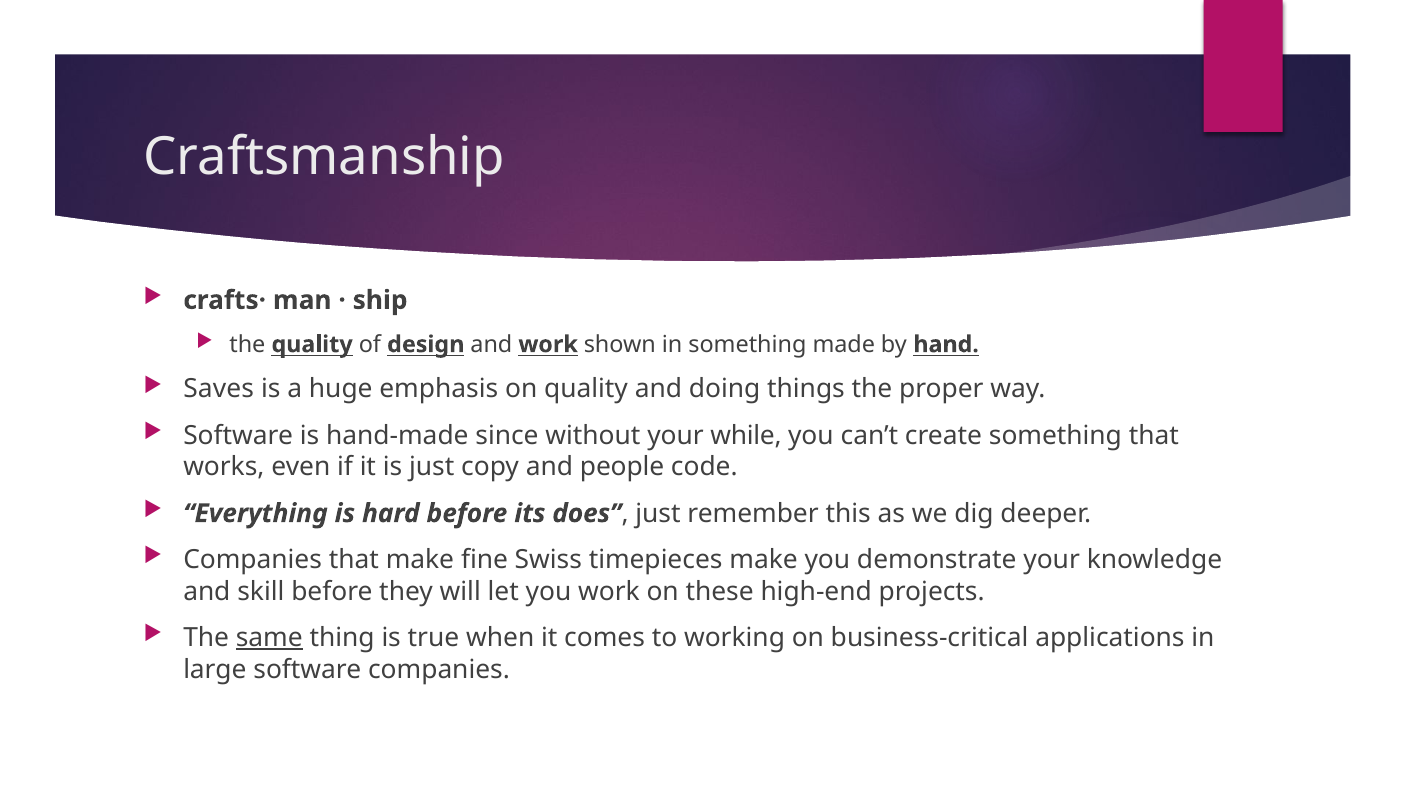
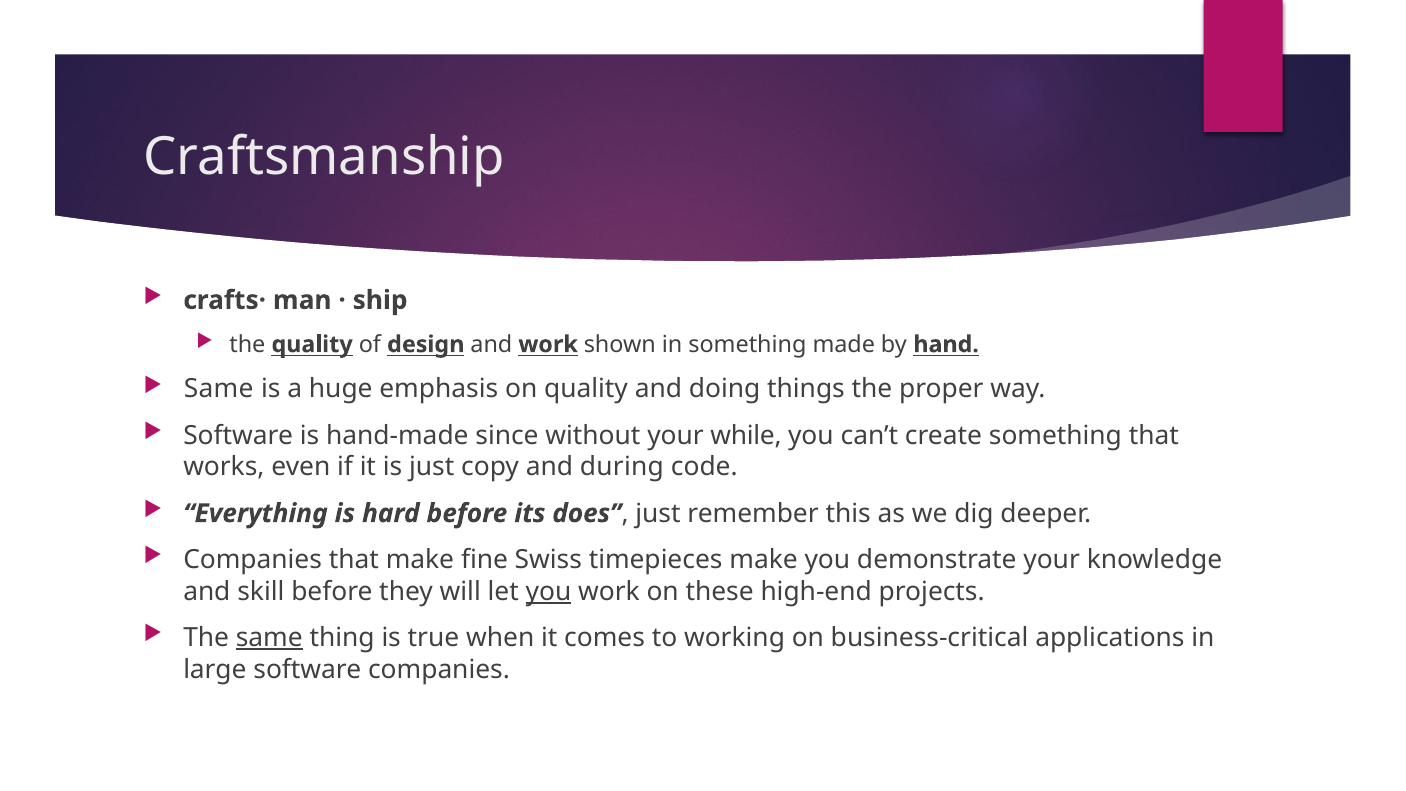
Saves at (219, 389): Saves -> Same
people: people -> during
you at (549, 591) underline: none -> present
